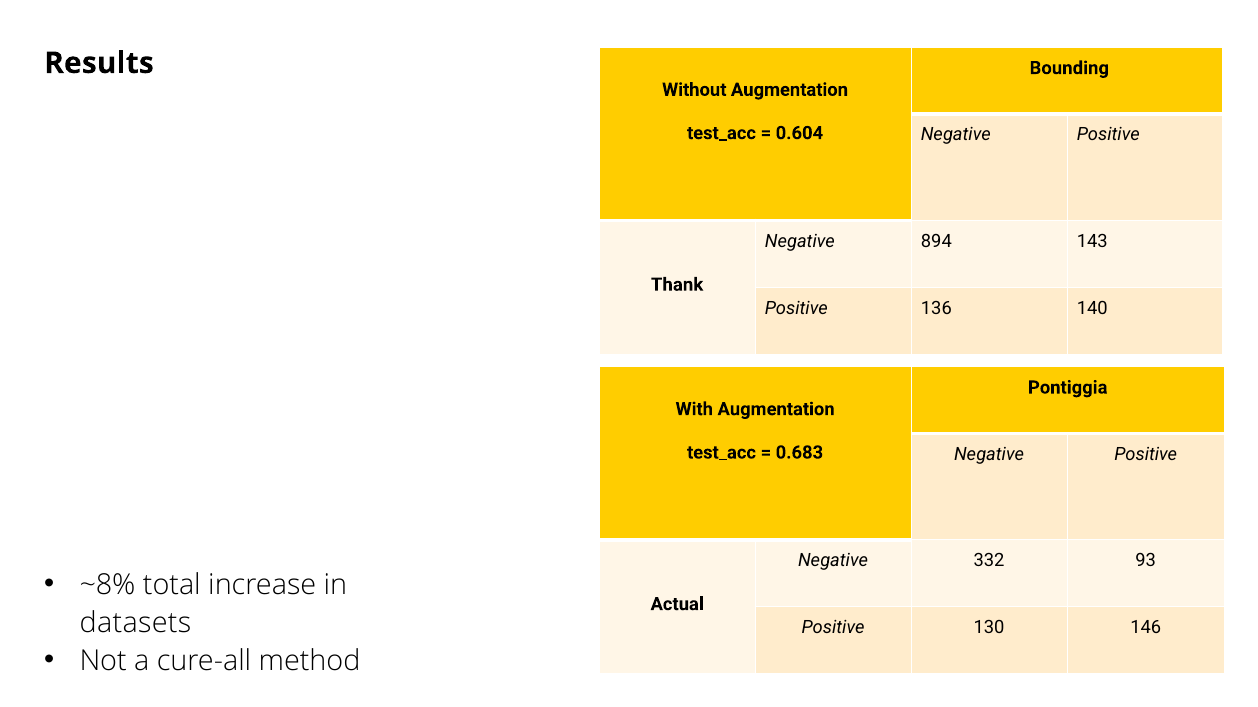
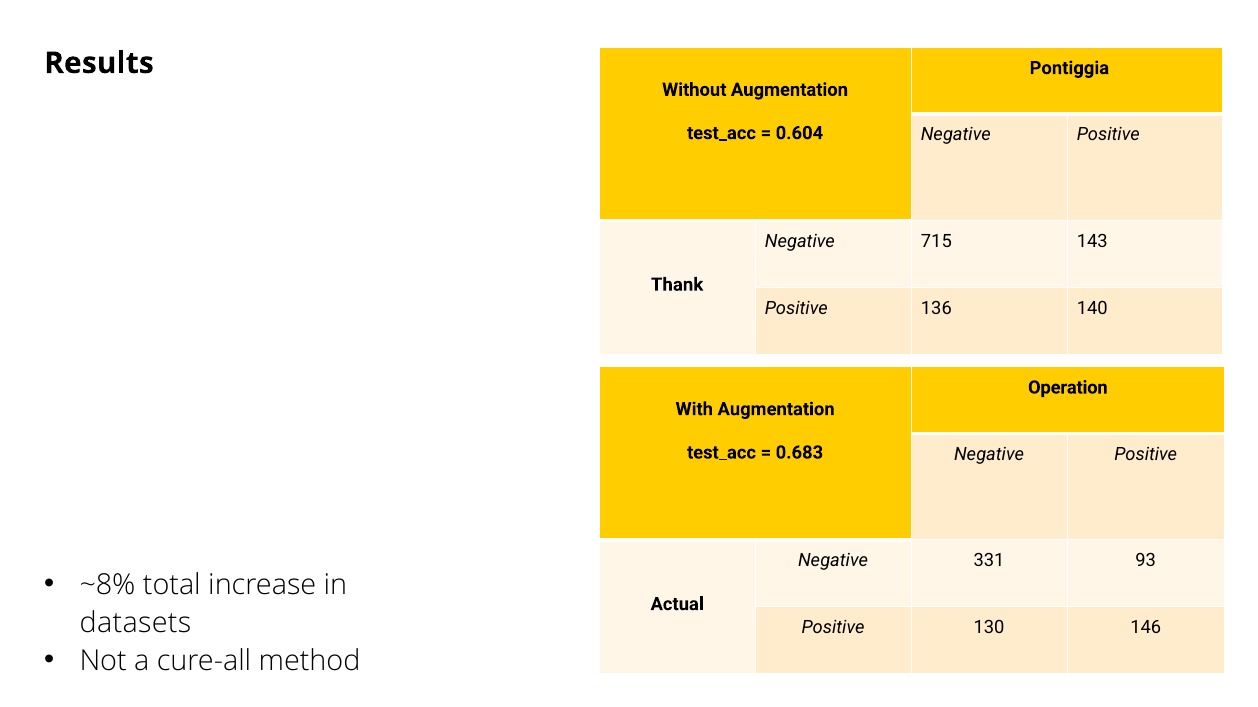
Bounding: Bounding -> Pontiggia
894: 894 -> 715
Pontiggia: Pontiggia -> Operation
332: 332 -> 331
